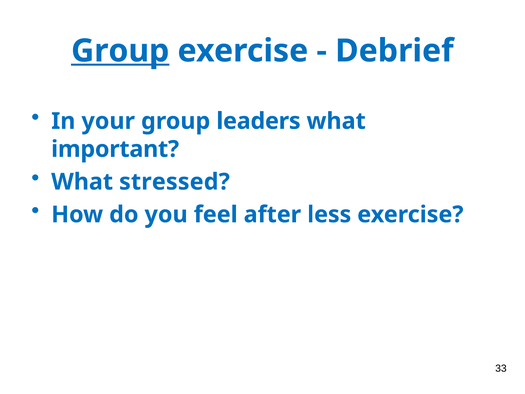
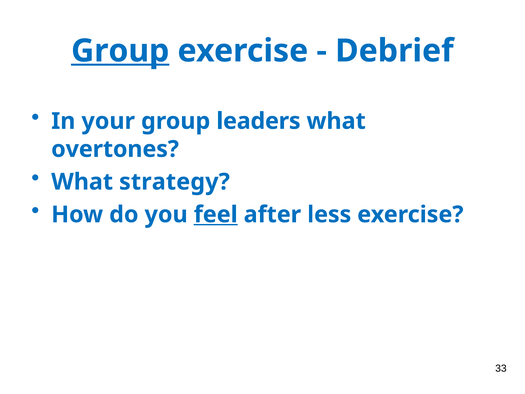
important: important -> overtones
stressed: stressed -> strategy
feel underline: none -> present
